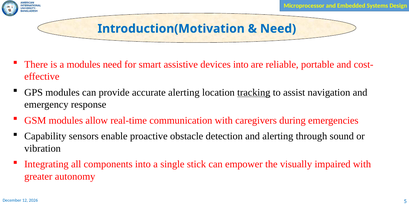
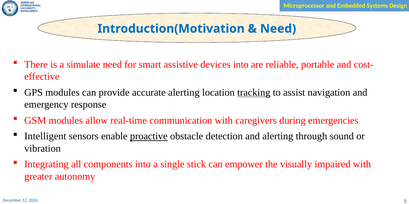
a modules: modules -> simulate
Capability: Capability -> Intelligent
proactive underline: none -> present
